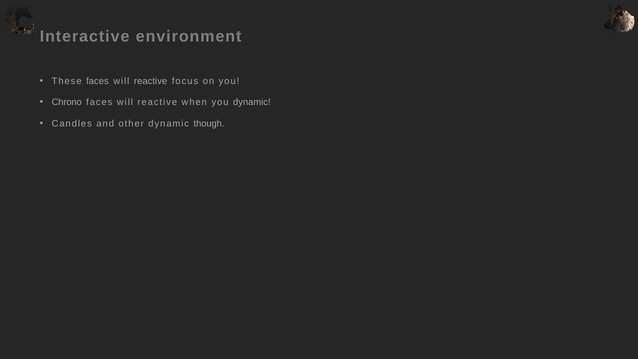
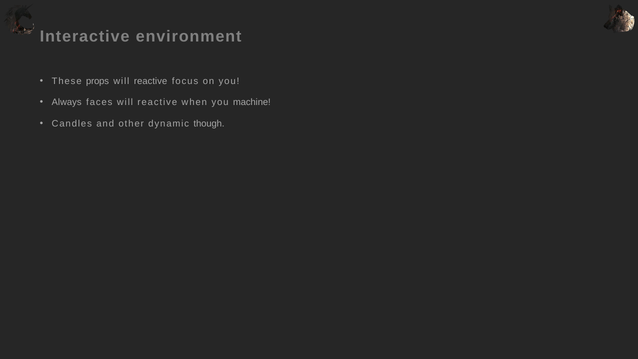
These faces: faces -> props
Chrono: Chrono -> Always
you dynamic: dynamic -> machine
